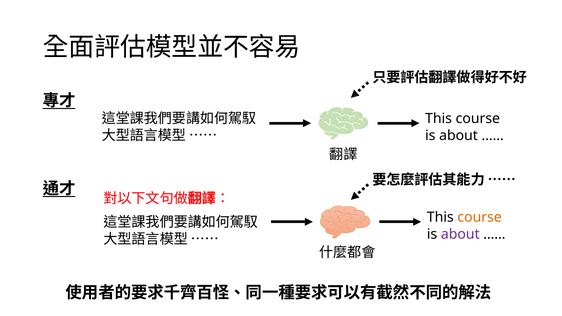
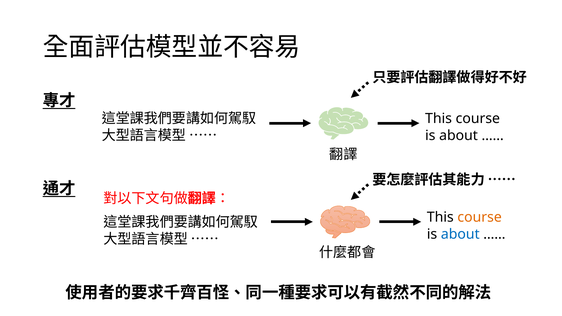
about at (460, 234) colour: purple -> blue
